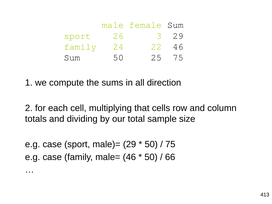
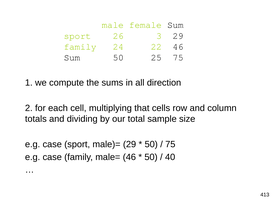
66: 66 -> 40
